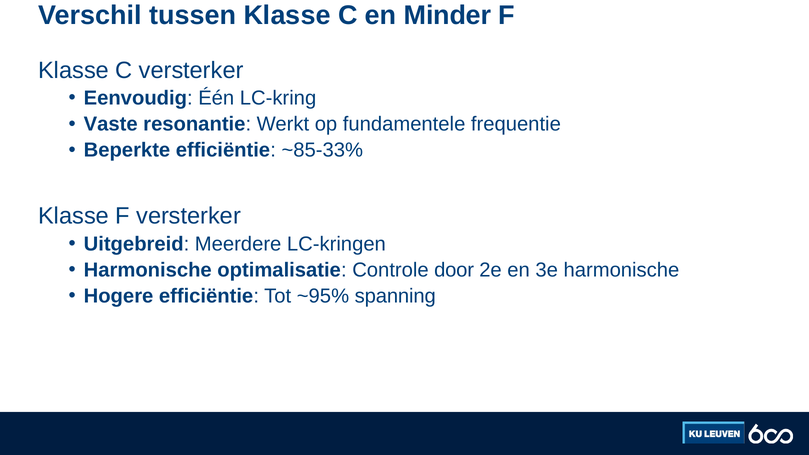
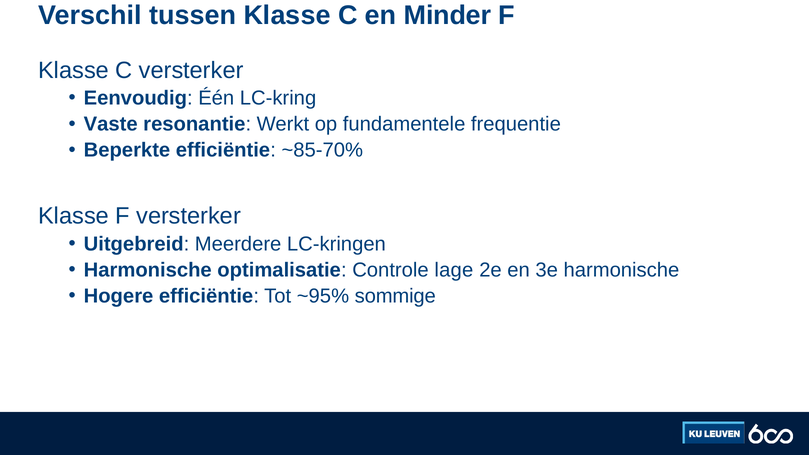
~85-33%: ~85-33% -> ~85-70%
door: door -> lage
spanning: spanning -> sommige
